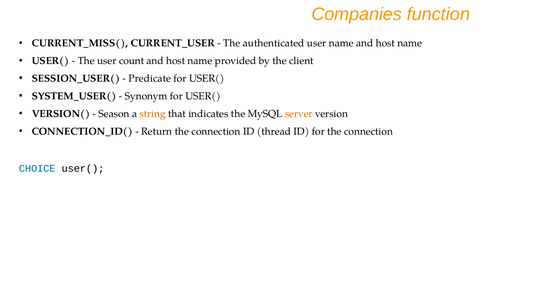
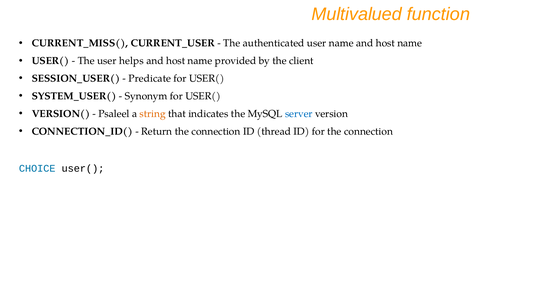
Companies: Companies -> Multivalued
count: count -> helps
Season: Season -> Psaleel
server colour: orange -> blue
